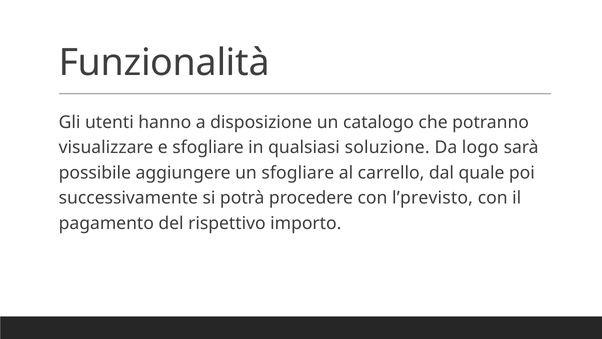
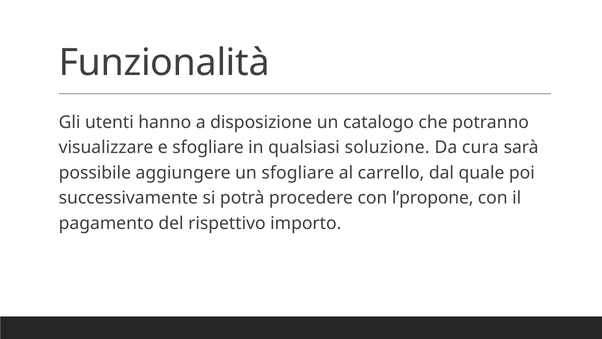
logo: logo -> cura
l’previsto: l’previsto -> l’propone
